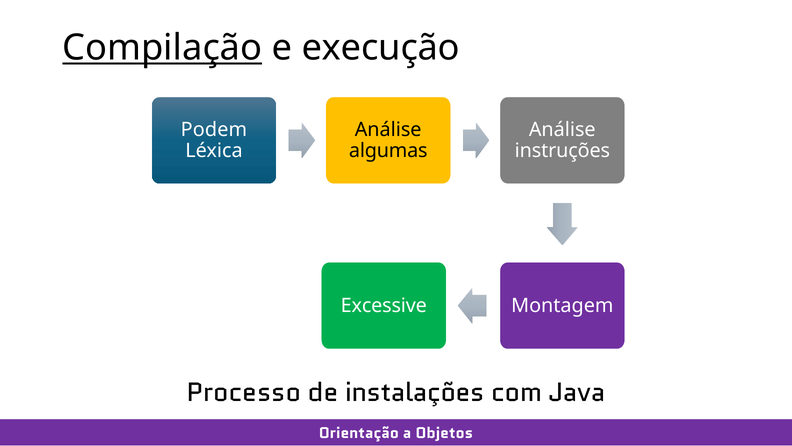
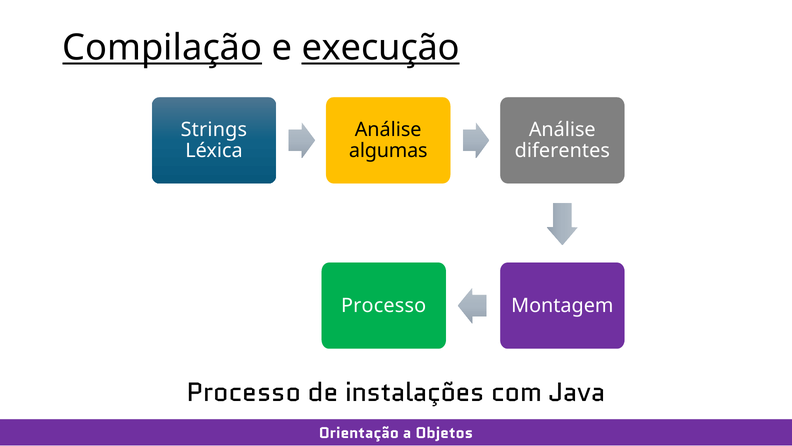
execução underline: none -> present
Podem: Podem -> Strings
instruções: instruções -> diferentes
Excessive at (384, 305): Excessive -> Processo
